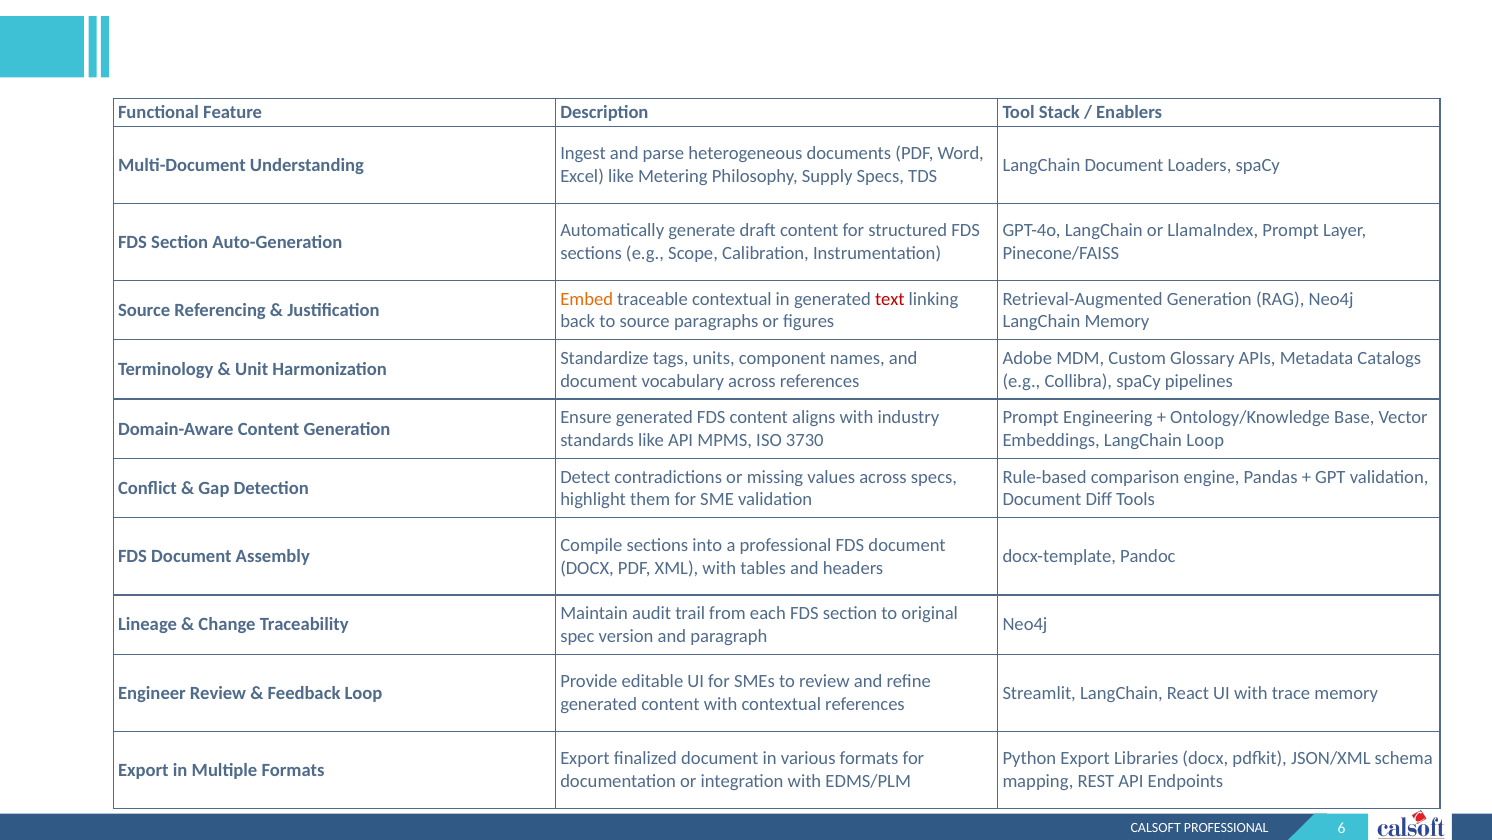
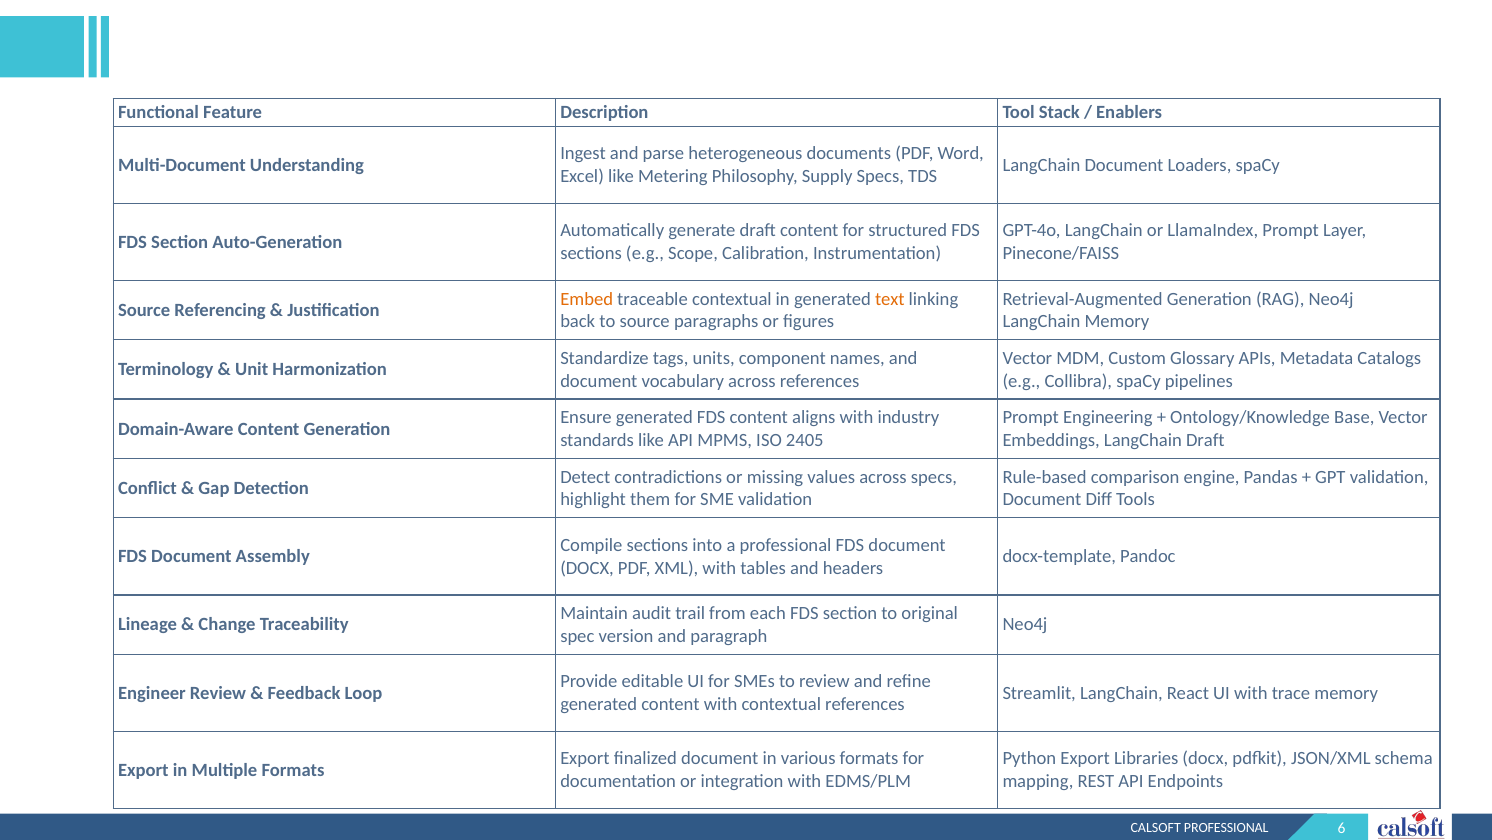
text colour: red -> orange
Adobe at (1027, 358): Adobe -> Vector
3730: 3730 -> 2405
LangChain Loop: Loop -> Draft
